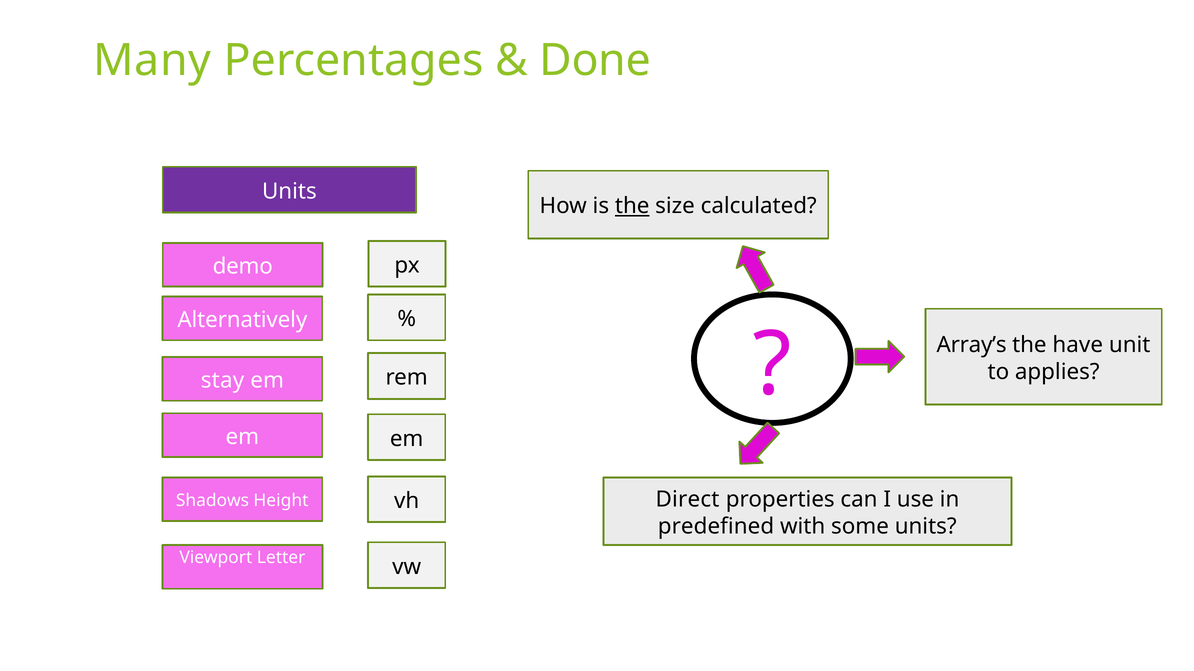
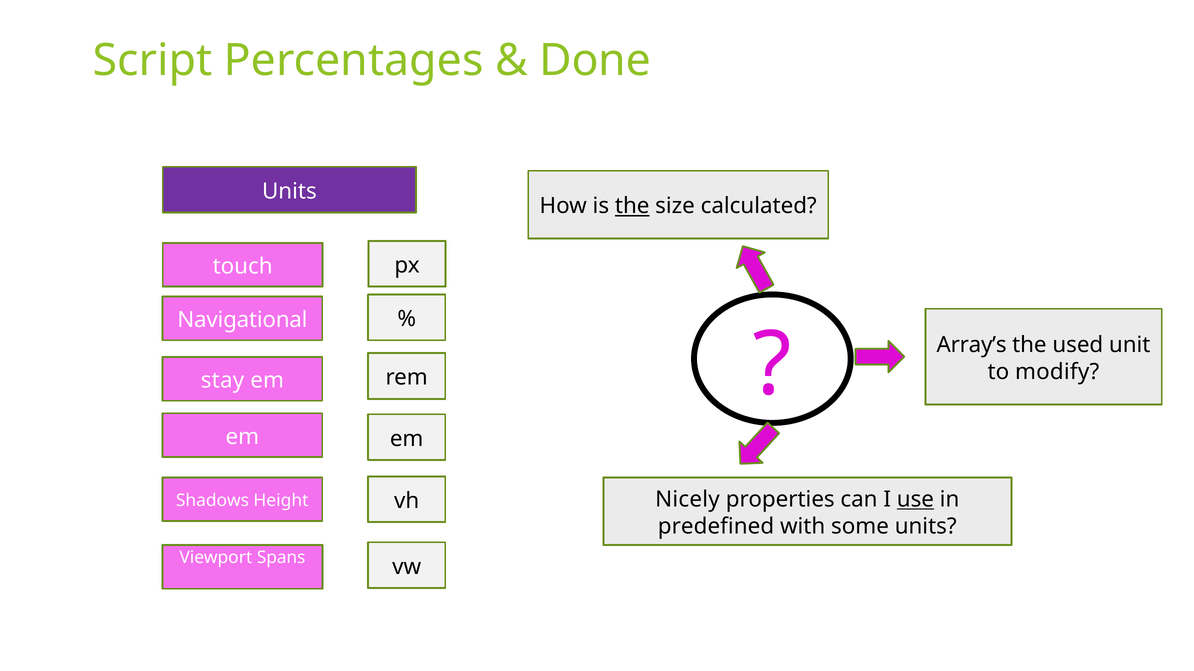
Many: Many -> Script
demo: demo -> touch
Alternatively: Alternatively -> Navigational
have: have -> used
applies: applies -> modify
Direct: Direct -> Nicely
use underline: none -> present
Letter: Letter -> Spans
